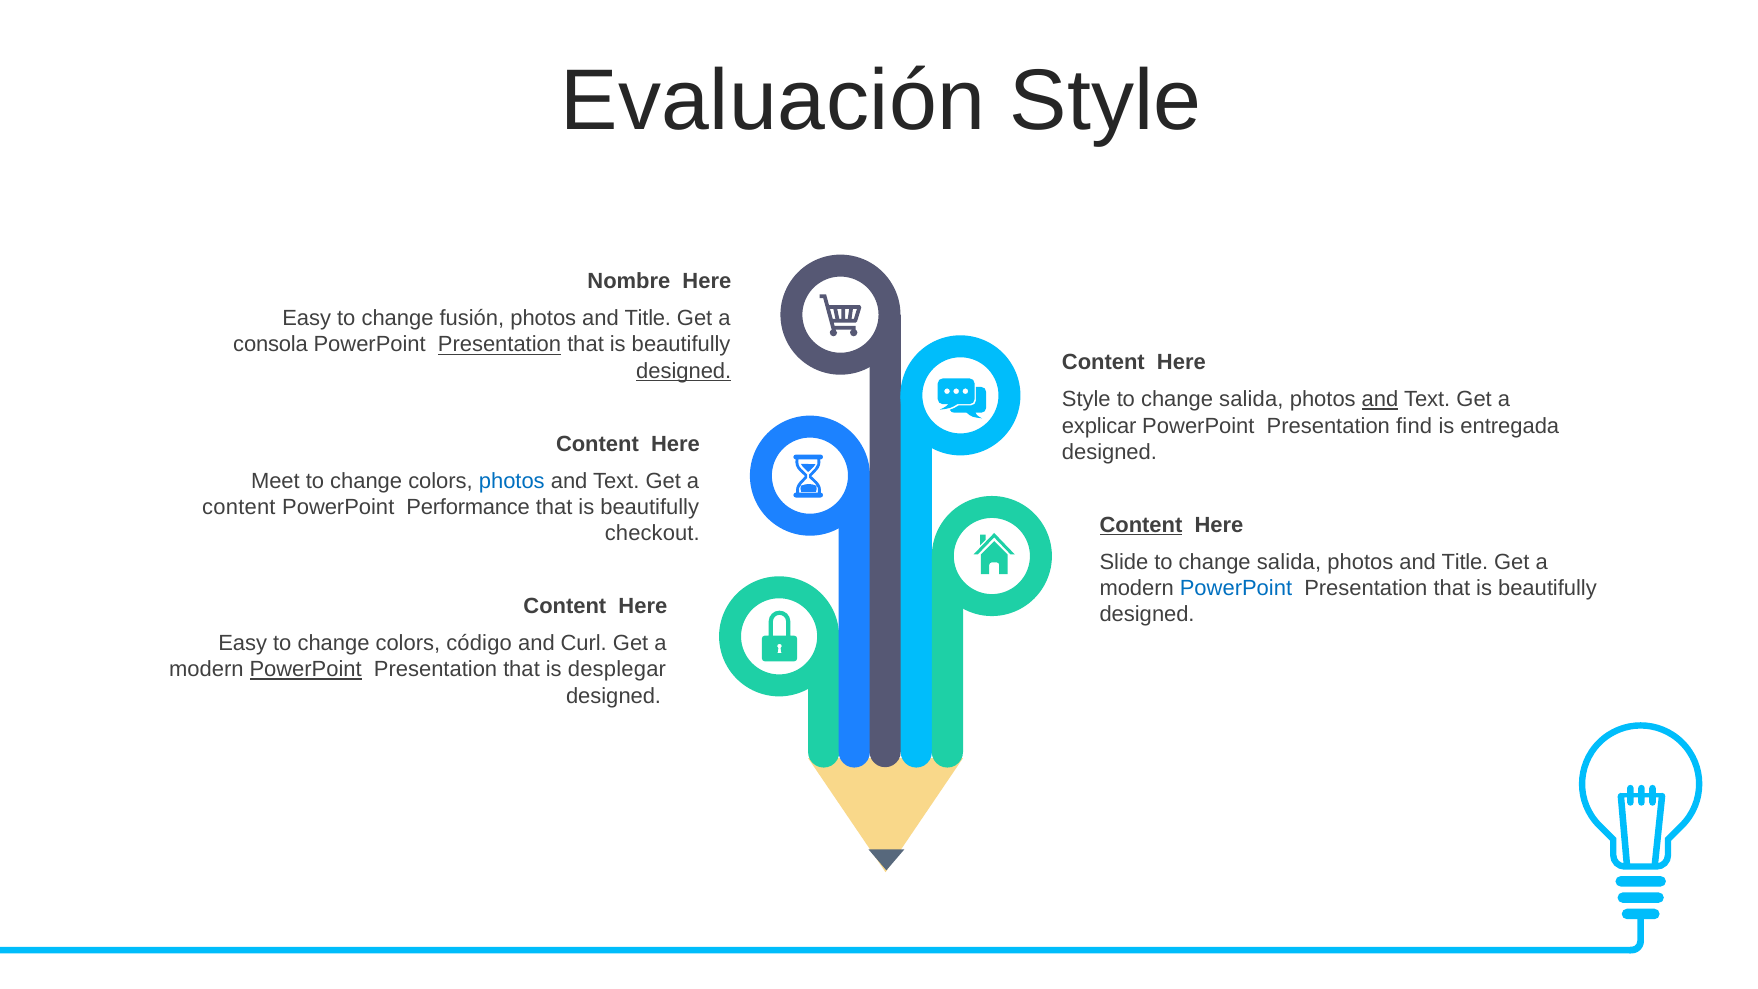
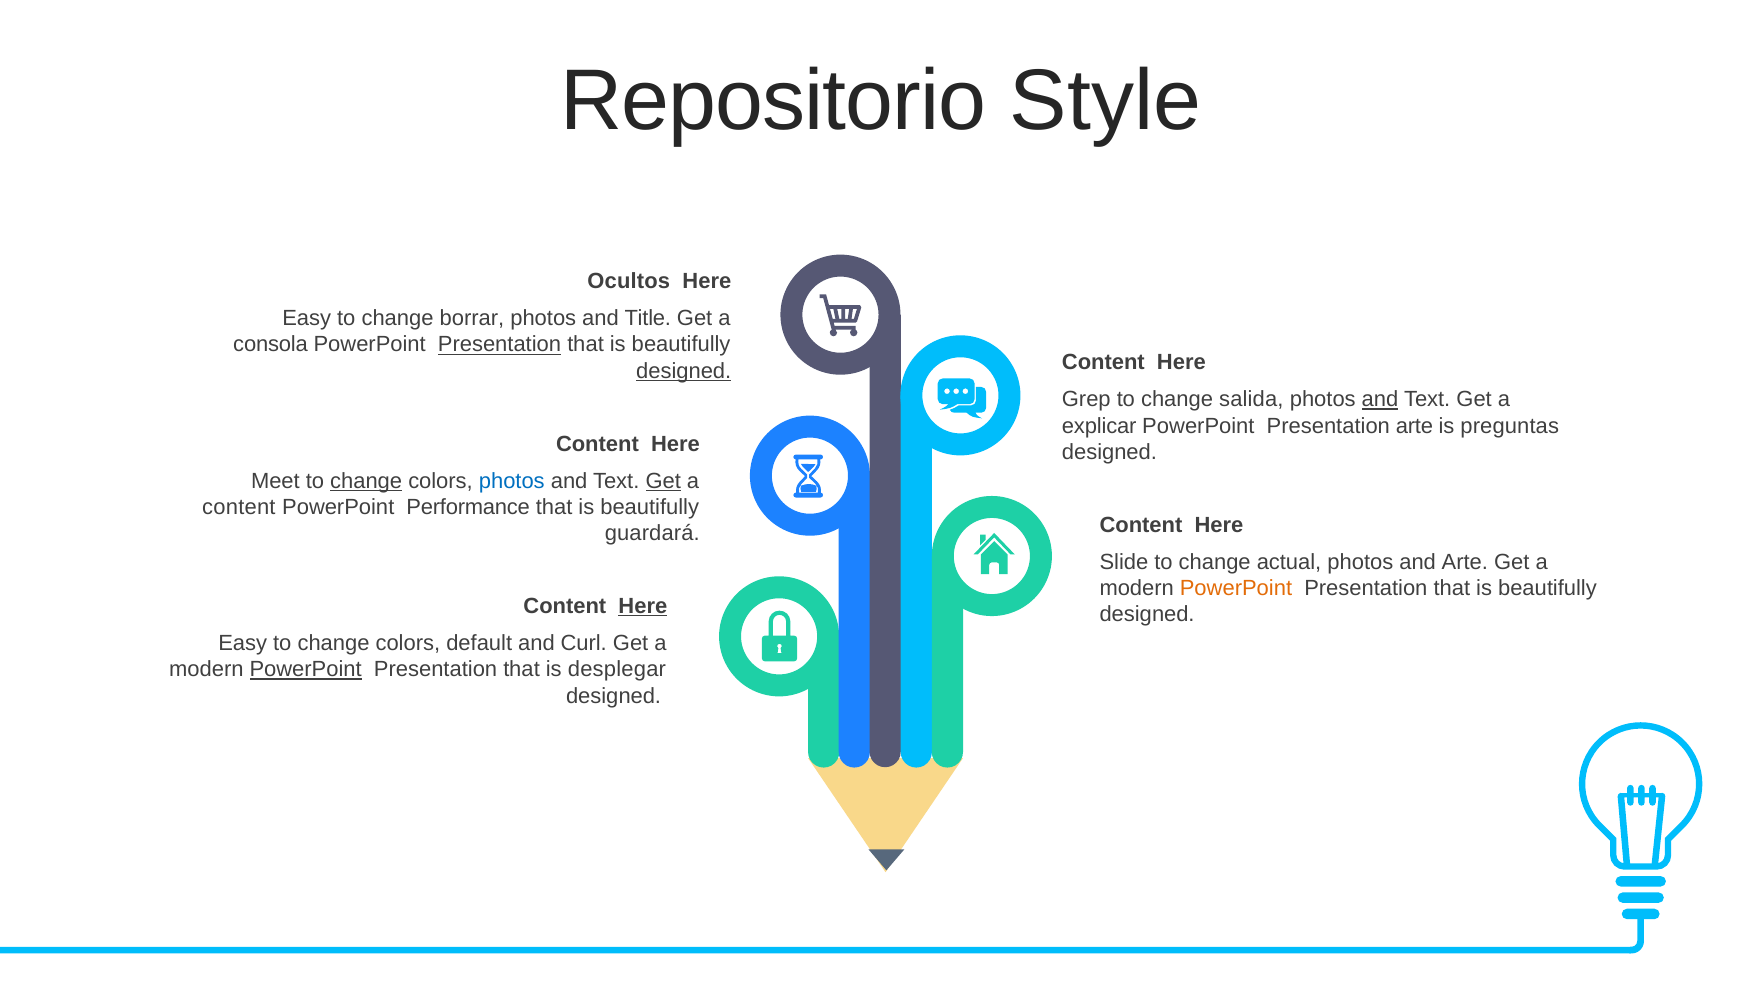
Evaluación: Evaluación -> Repositorio
Nombre: Nombre -> Ocultos
fusión: fusión -> borrar
Style at (1086, 400): Style -> Grep
Presentation find: find -> arte
entregada: entregada -> preguntas
change at (366, 481) underline: none -> present
Get at (663, 481) underline: none -> present
Content at (1141, 525) underline: present -> none
checkout: checkout -> guardará
salida at (1289, 562): salida -> actual
Title at (1465, 562): Title -> Arte
PowerPoint at (1236, 588) colour: blue -> orange
Here at (643, 606) underline: none -> present
código: código -> default
